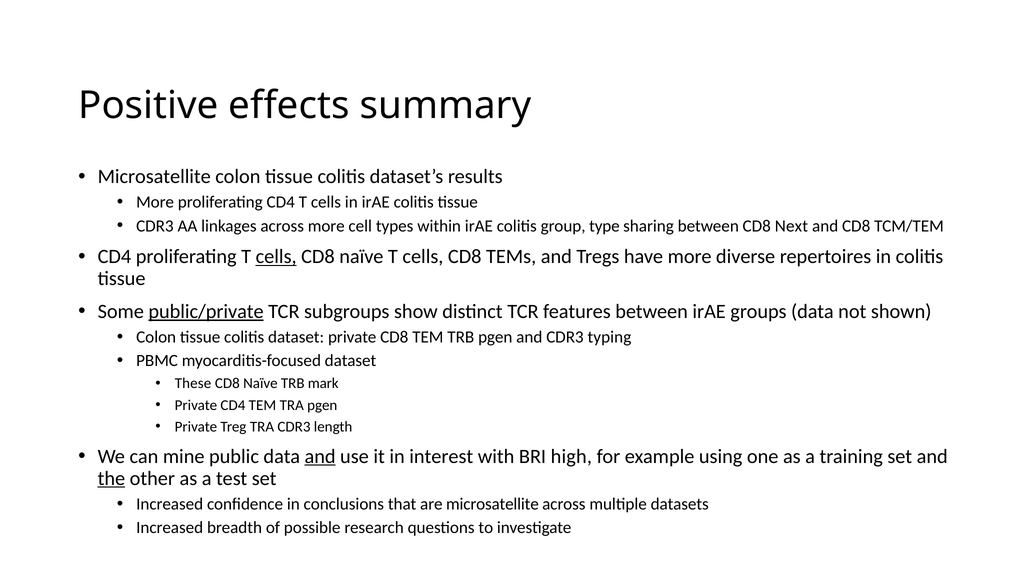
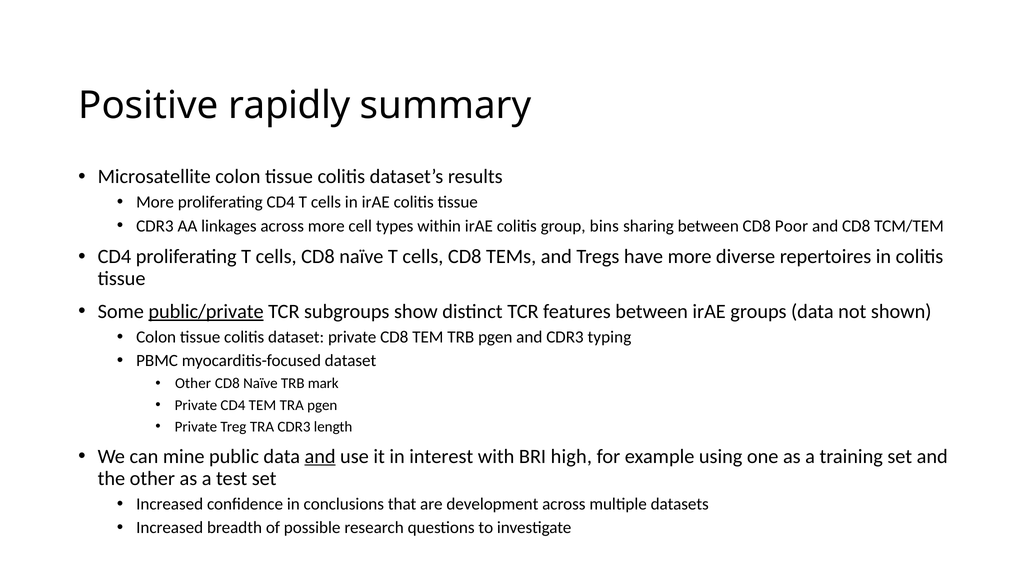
effects: effects -> rapidly
type: type -> bins
Next: Next -> Poor
cells at (276, 257) underline: present -> none
These at (193, 384): These -> Other
the underline: present -> none
are microsatellite: microsatellite -> development
